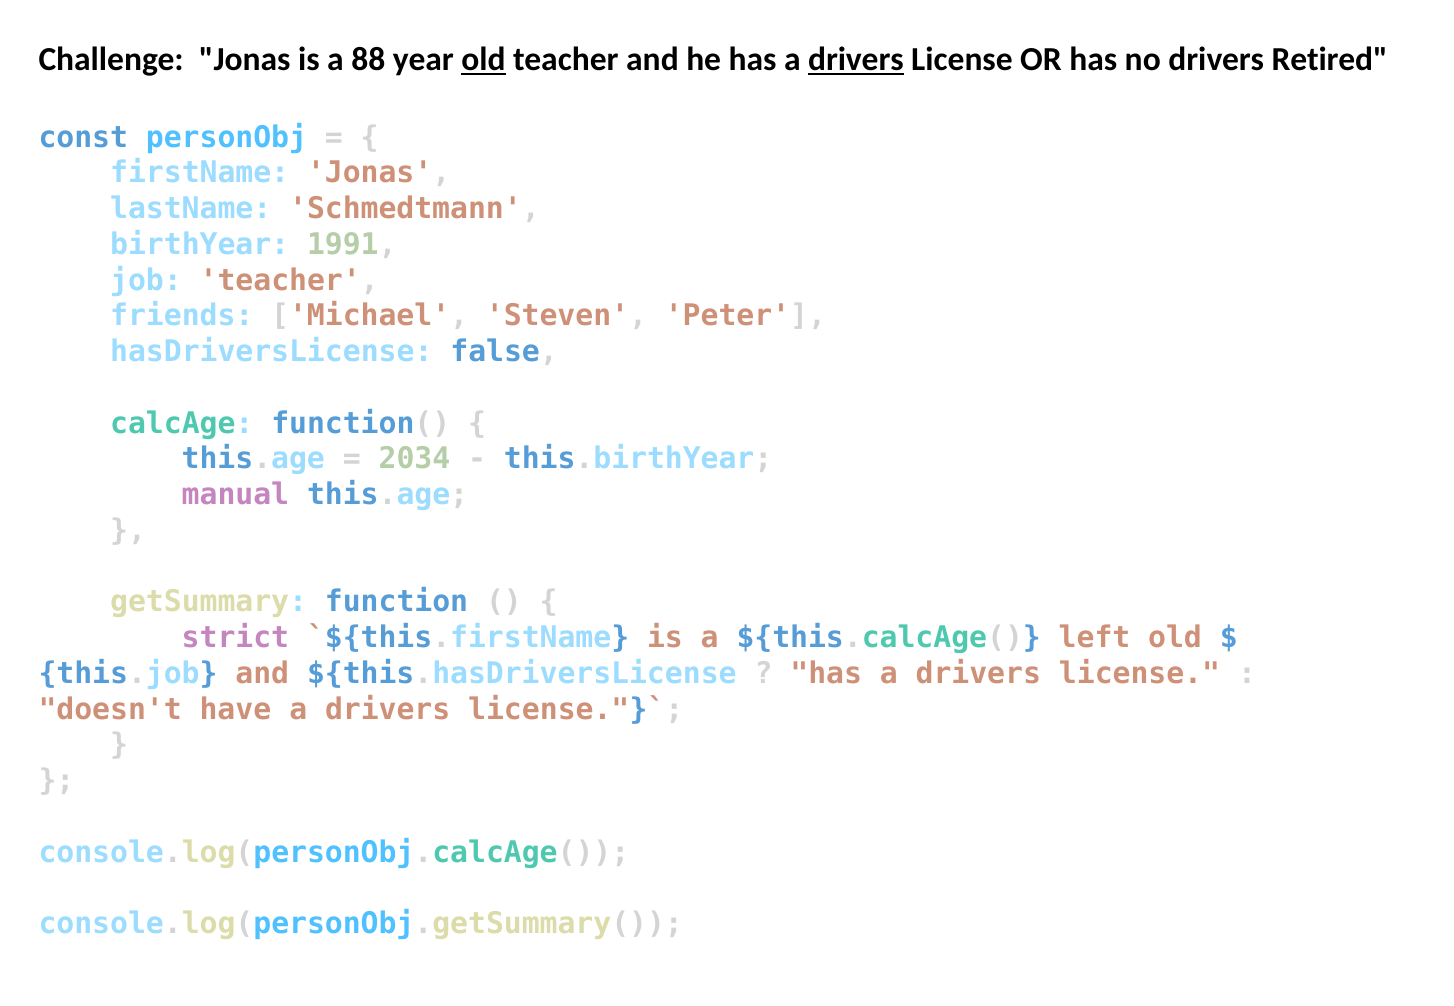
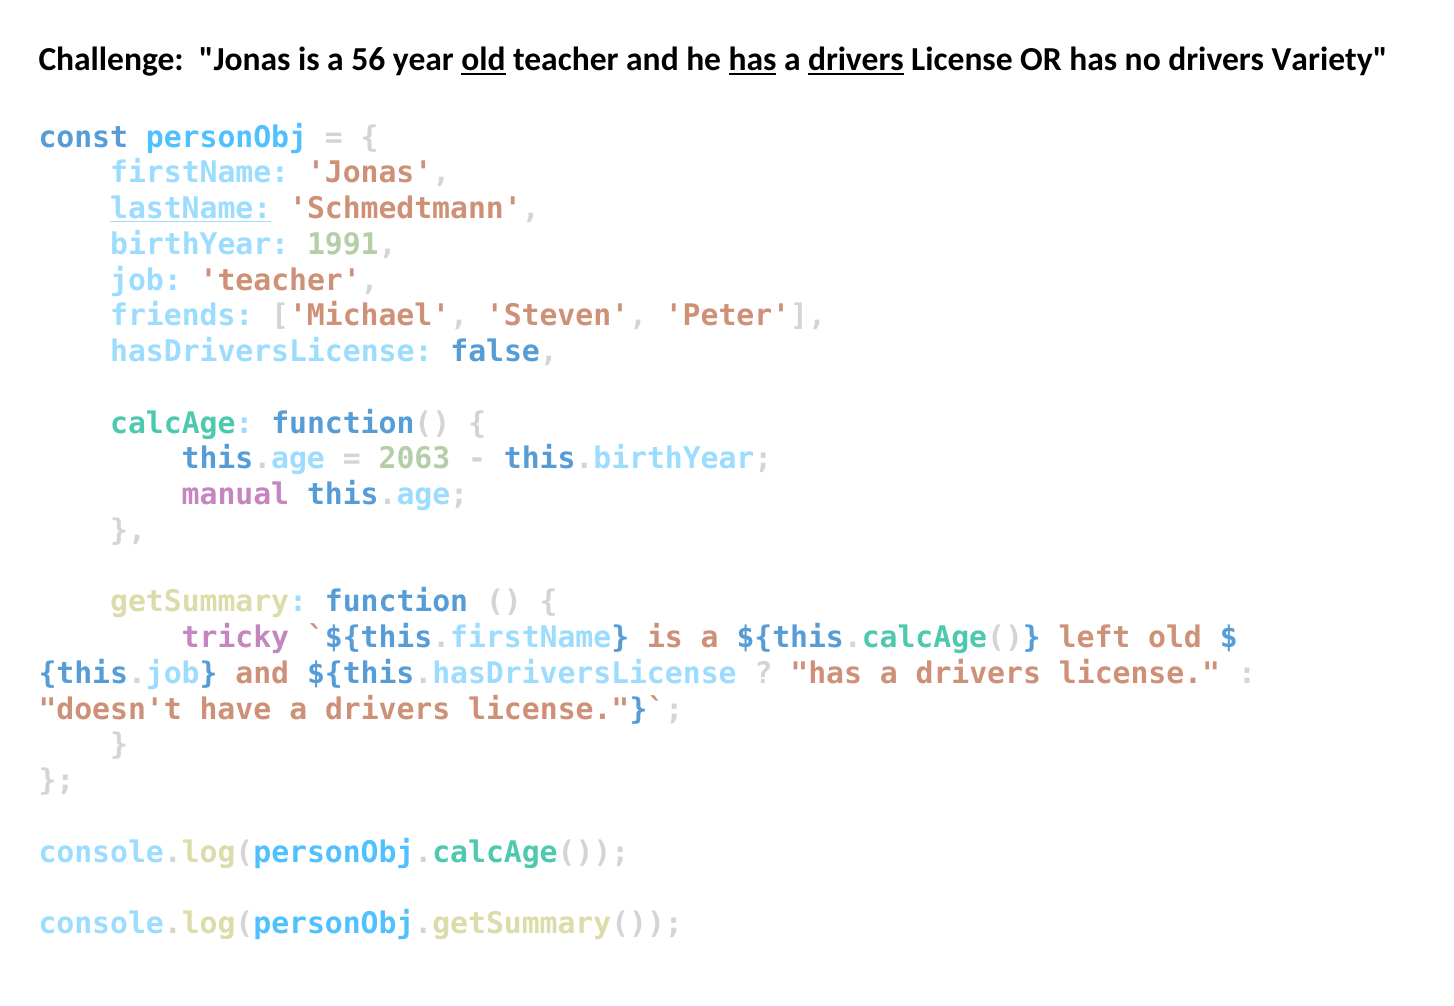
88: 88 -> 56
has at (753, 59) underline: none -> present
Retired: Retired -> Variety
lastName underline: none -> present
2034: 2034 -> 2063
strict: strict -> tricky
